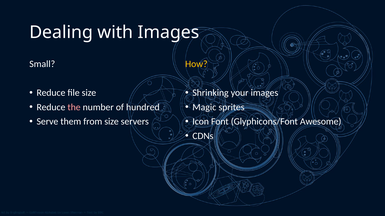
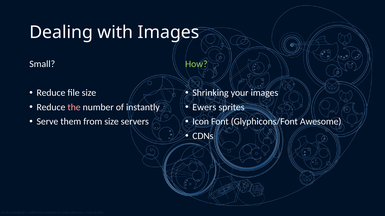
How colour: yellow -> light green
hundred: hundred -> instantly
Magic: Magic -> Ewers
